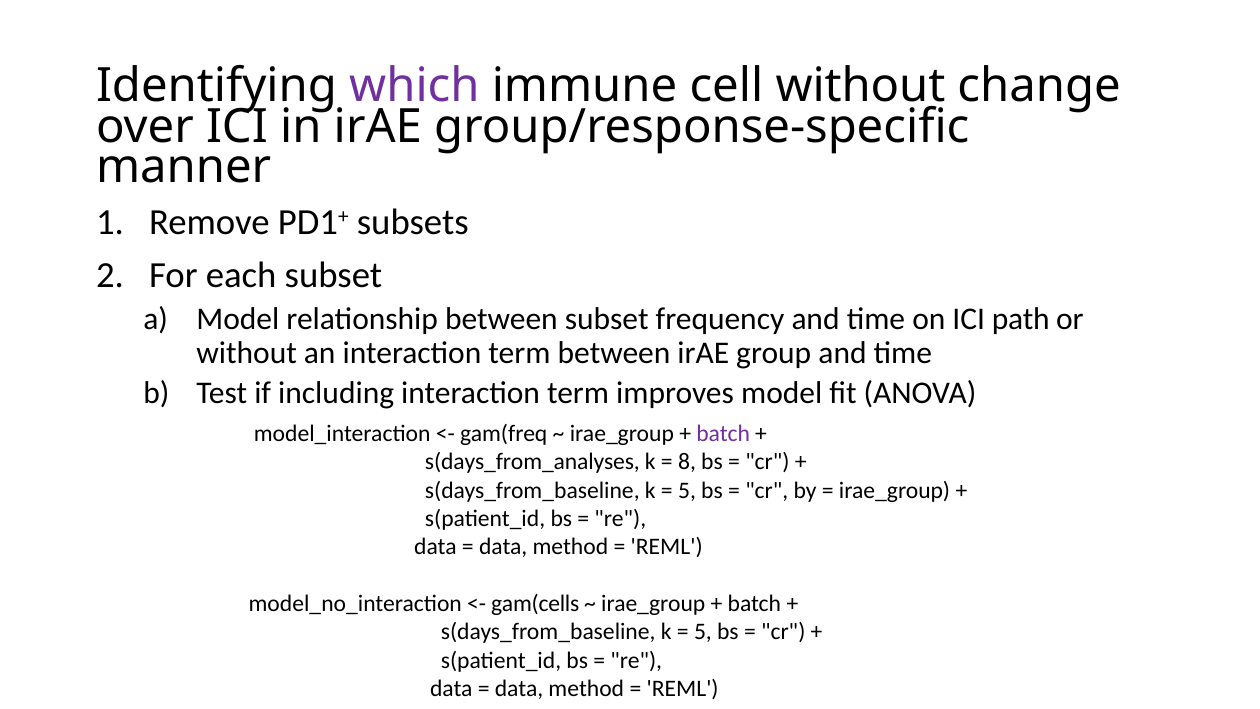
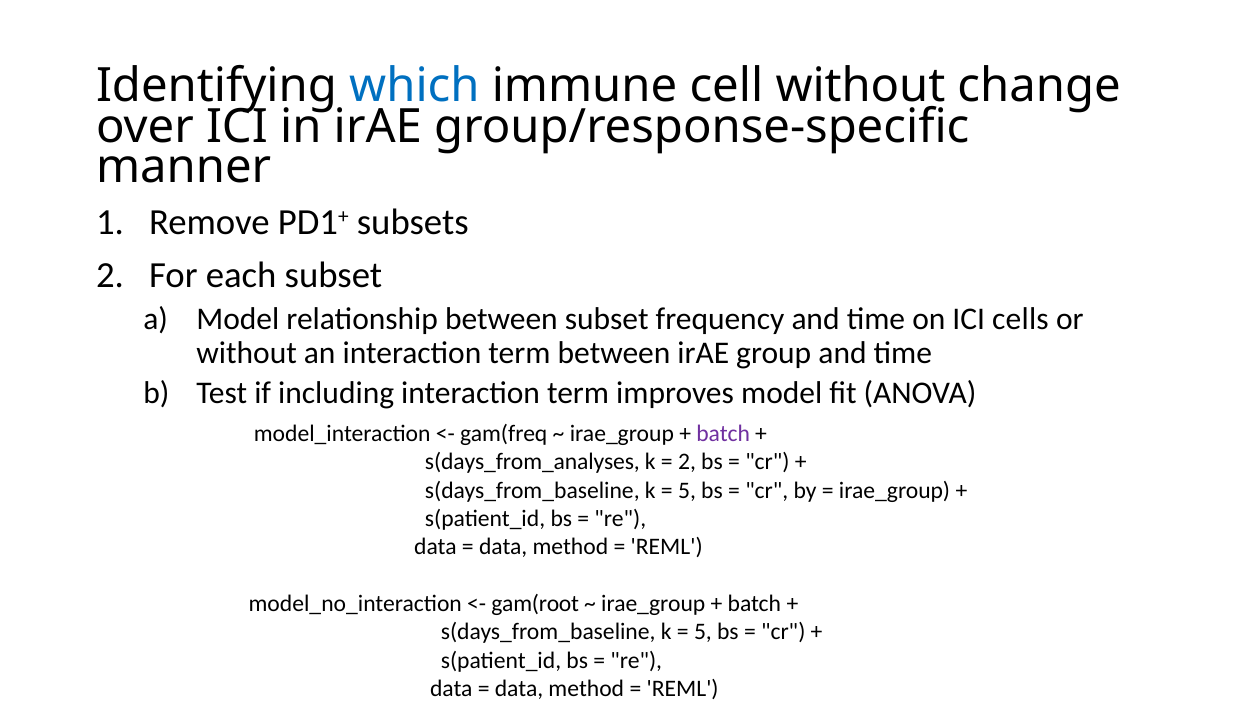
which colour: purple -> blue
path: path -> cells
8 at (687, 462): 8 -> 2
gam(cells: gam(cells -> gam(root
